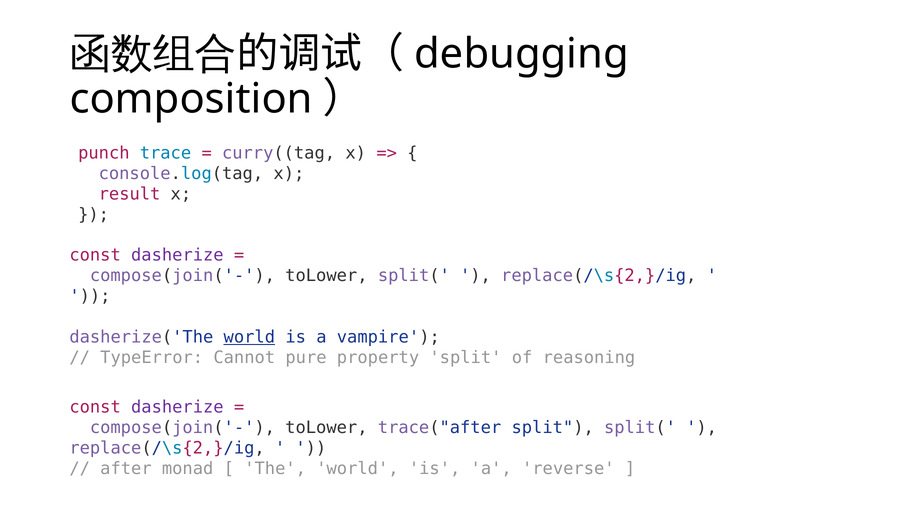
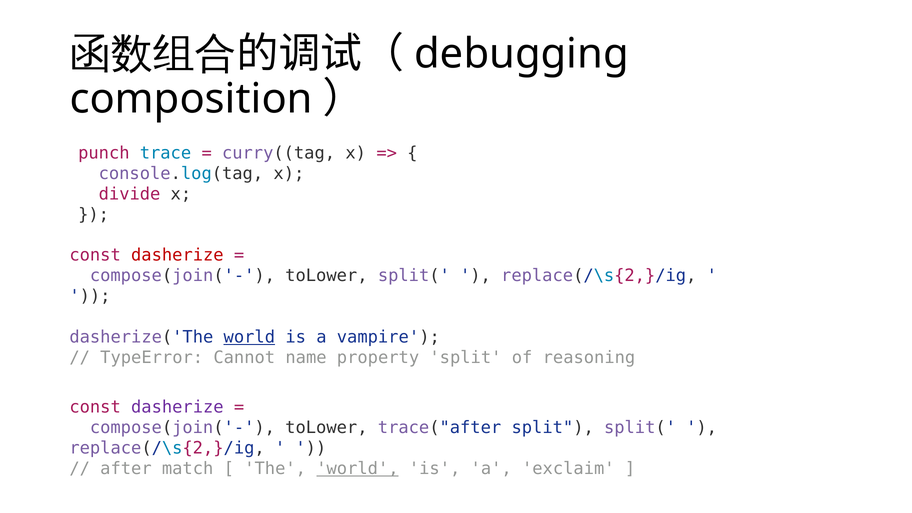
result: result -> divide
dasherize at (177, 255) colour: purple -> red
pure: pure -> name
monad: monad -> match
world at (357, 468) underline: none -> present
reverse: reverse -> exclaim
